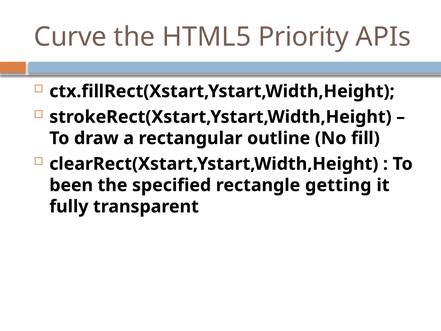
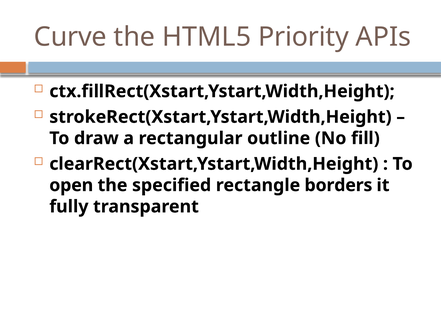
been: been -> open
getting: getting -> borders
